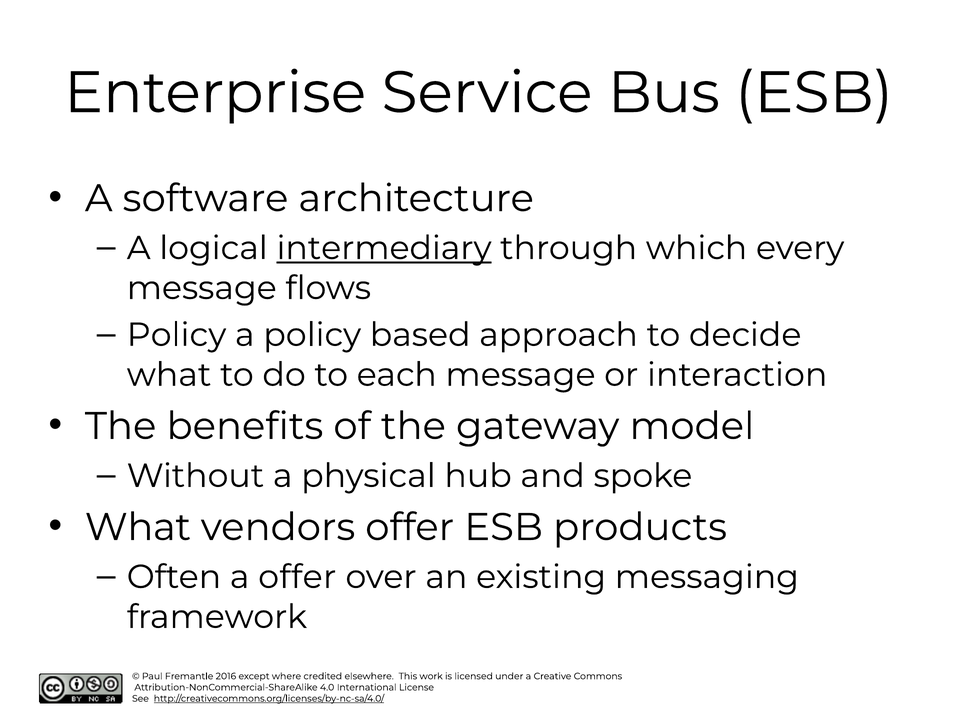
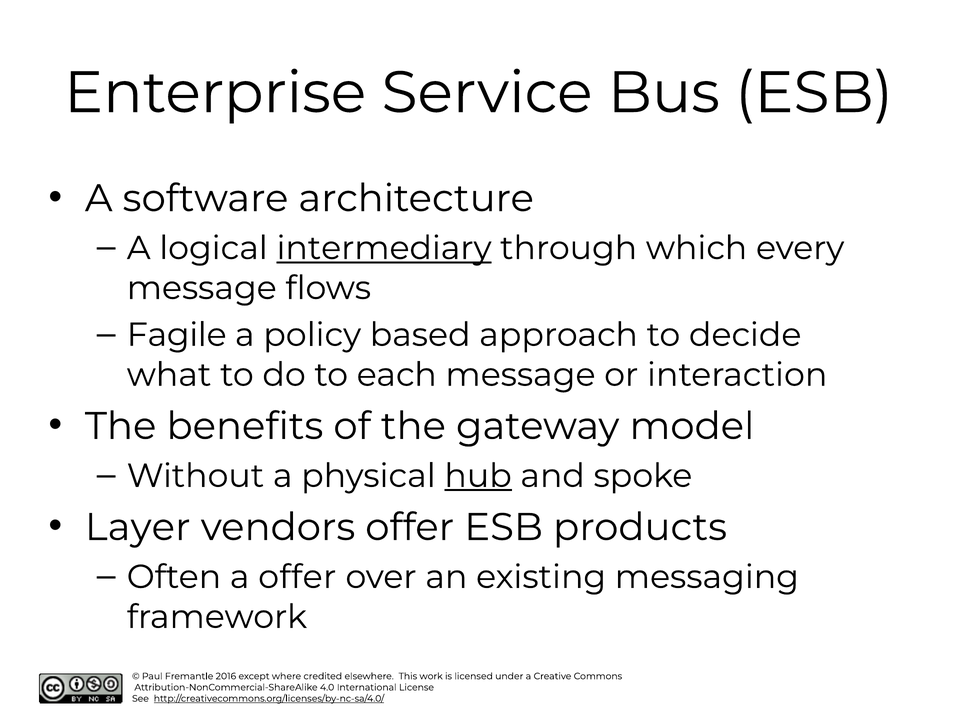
Policy at (177, 335): Policy -> Fagile
hub underline: none -> present
What at (138, 527): What -> Layer
